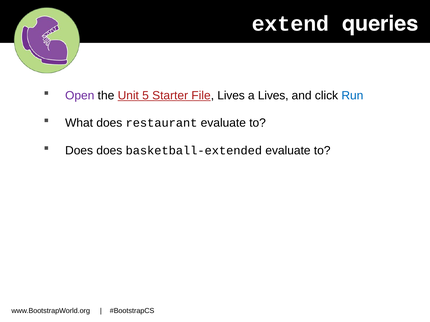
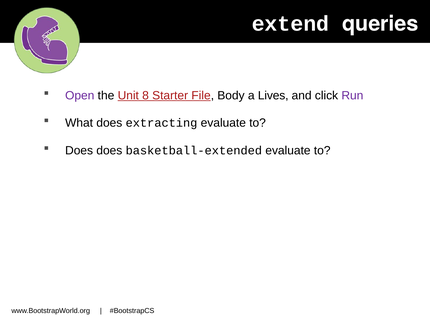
5: 5 -> 8
File Lives: Lives -> Body
Run colour: blue -> purple
restaurant: restaurant -> extracting
